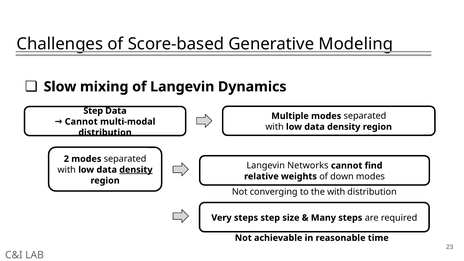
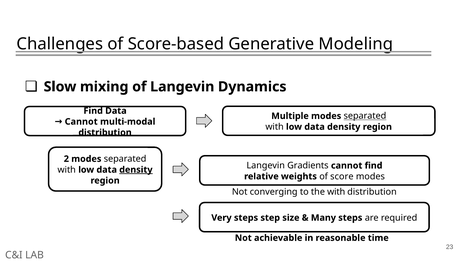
Step at (93, 111): Step -> Find
separated at (365, 116) underline: none -> present
Networks: Networks -> Gradients
down: down -> score
